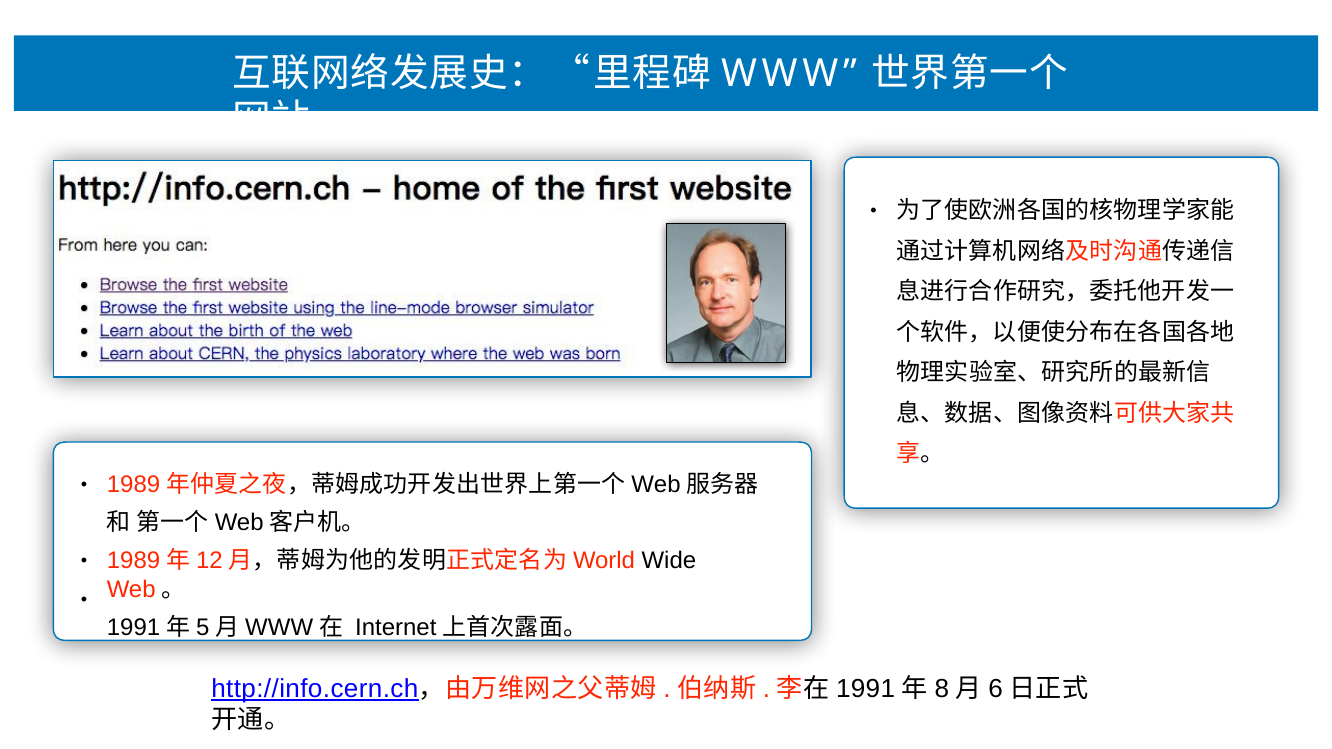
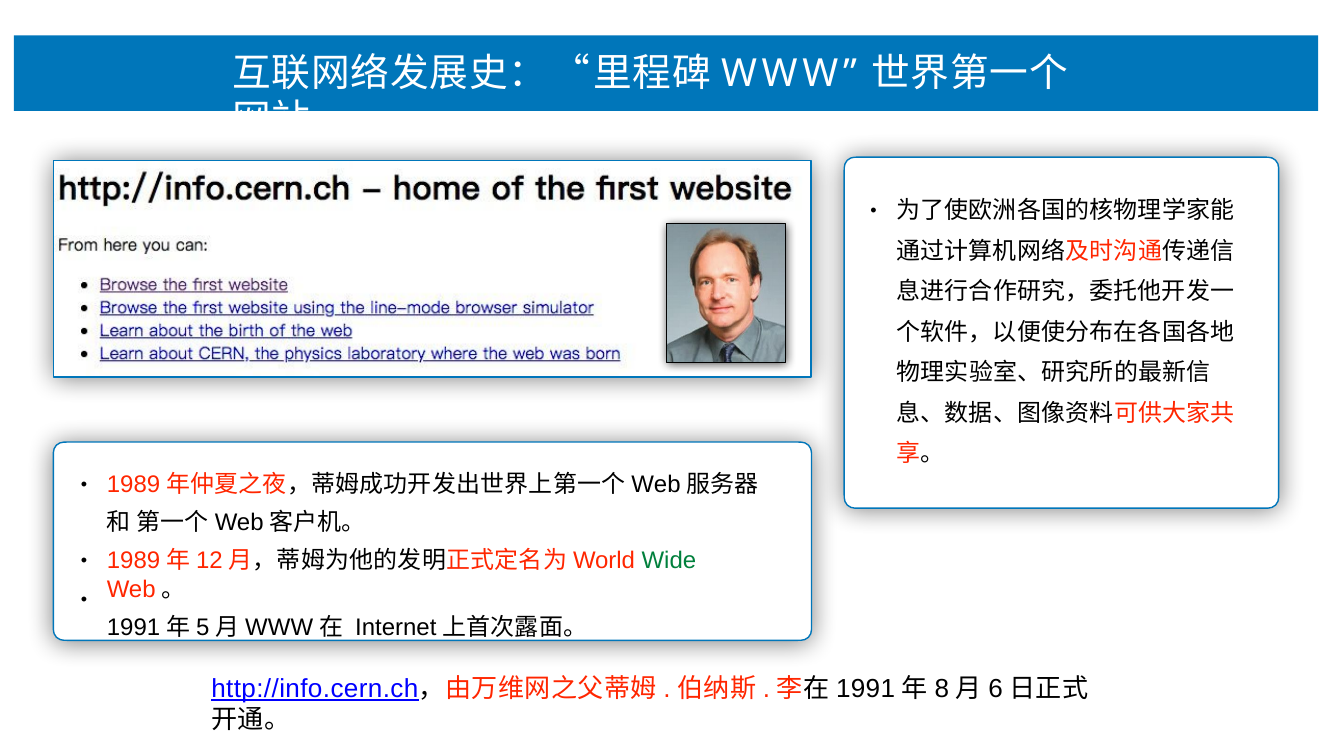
Wide colour: black -> green
